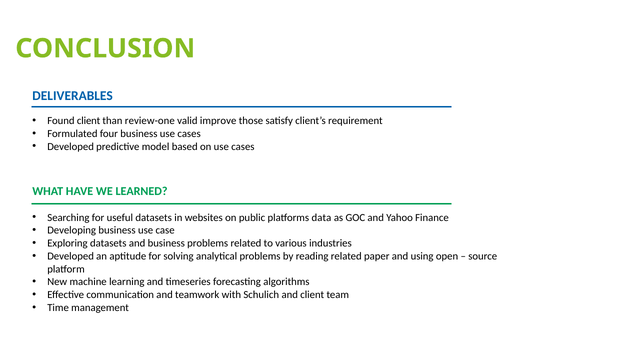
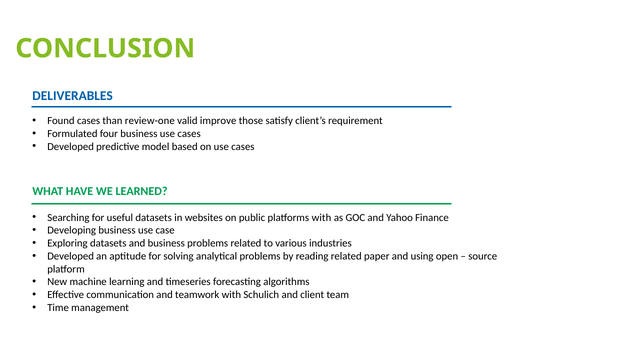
Found client: client -> cases
platforms data: data -> with
